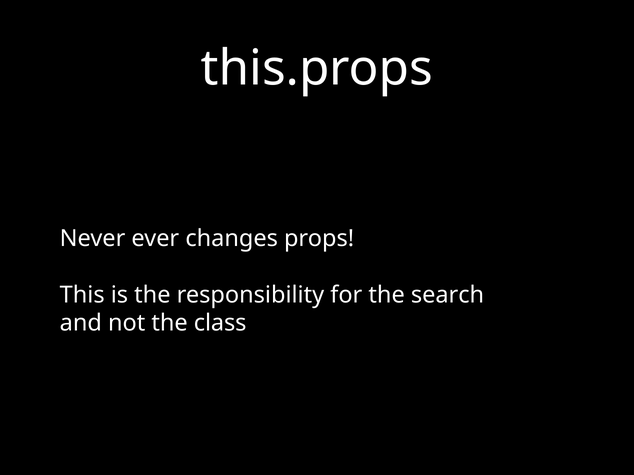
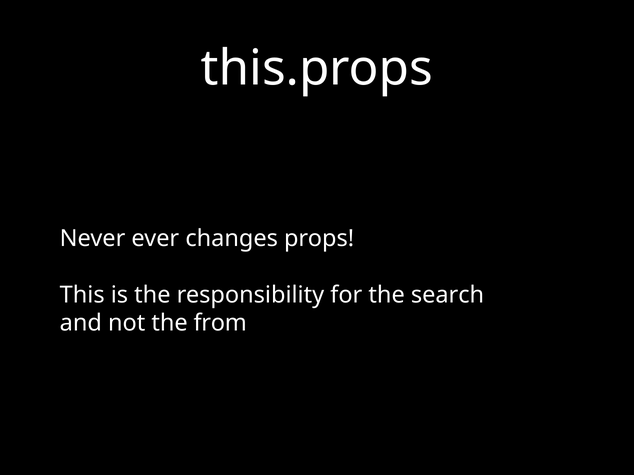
class: class -> from
